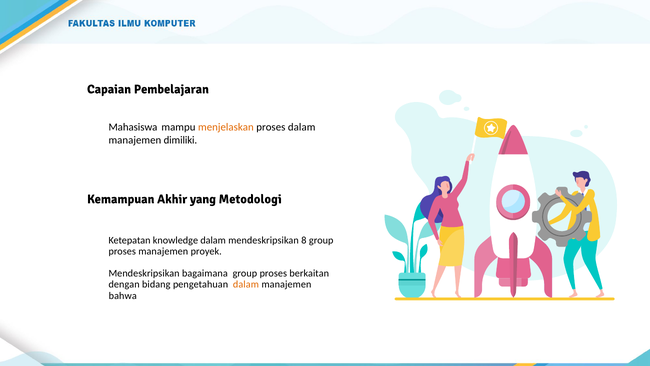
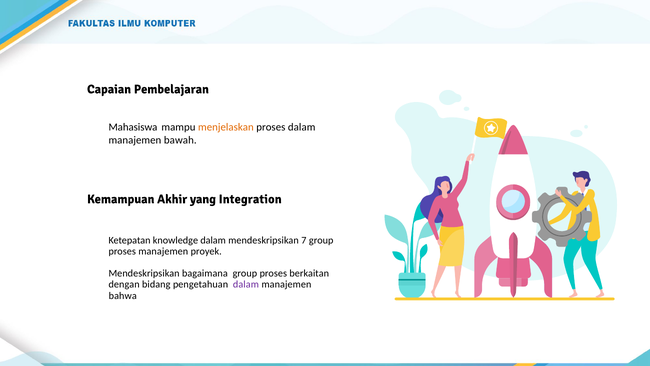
dimiliki: dimiliki -> bawah
Metodologi: Metodologi -> Integration
8: 8 -> 7
dalam at (246, 284) colour: orange -> purple
